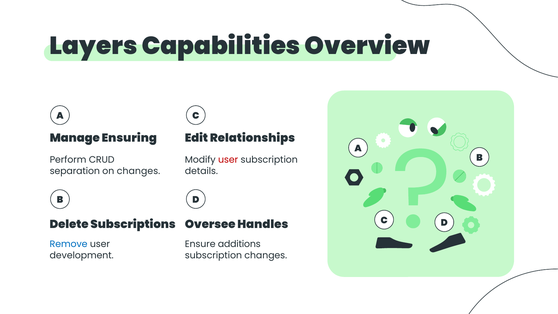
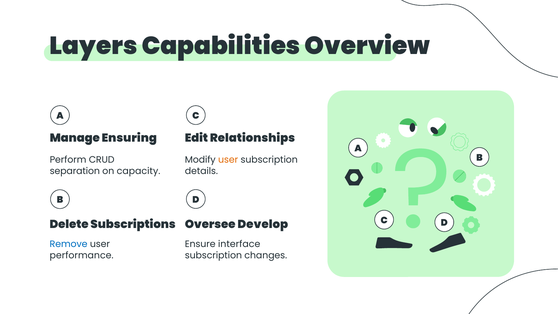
user at (228, 160) colour: red -> orange
on changes: changes -> capacity
Handles: Handles -> Develop
additions: additions -> interface
development: development -> performance
